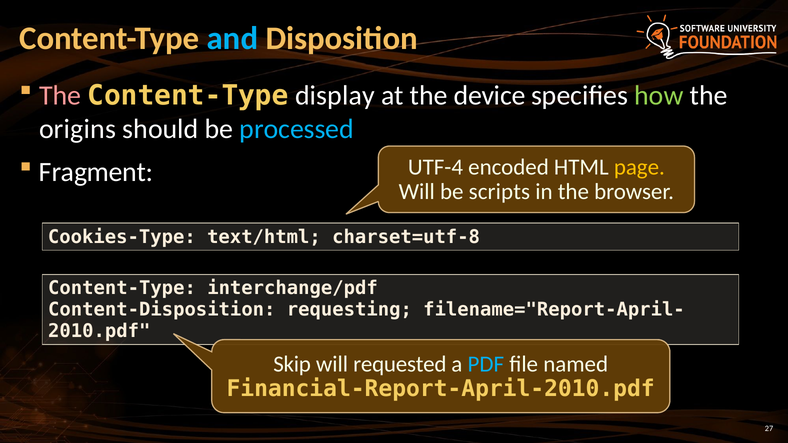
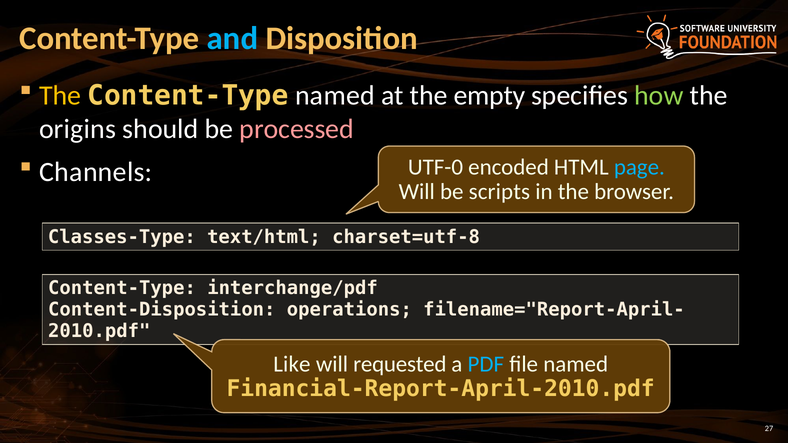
The at (60, 95) colour: pink -> yellow
Content-Type display: display -> named
device: device -> empty
processed colour: light blue -> pink
Fragment: Fragment -> Channels
UTF-4: UTF-4 -> UTF-0
page colour: yellow -> light blue
Cookies-Type: Cookies-Type -> Classes-Type
requesting: requesting -> operations
Skip: Skip -> Like
